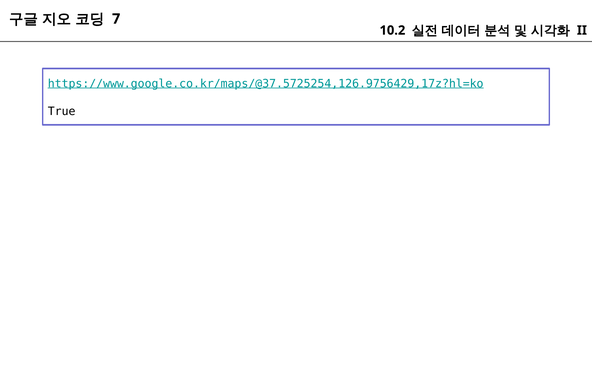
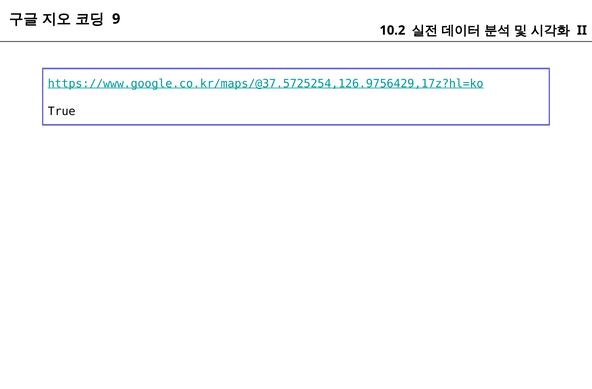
7: 7 -> 9
